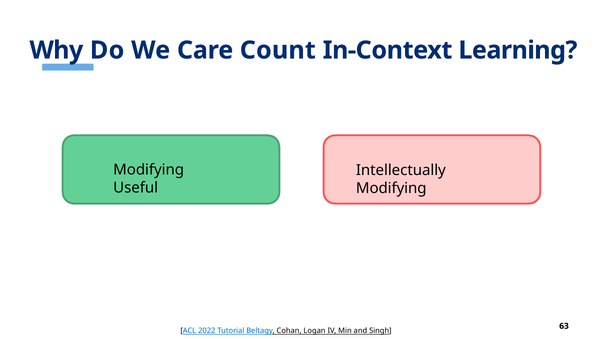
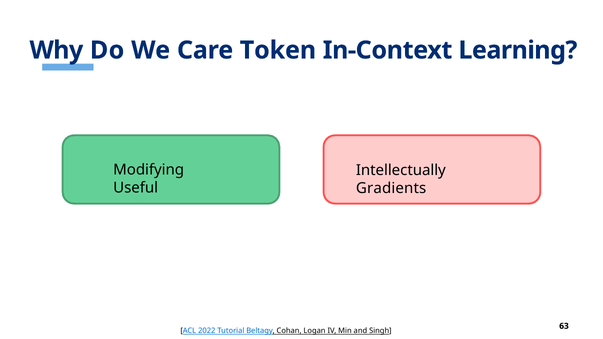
Count: Count -> Token
Modifying at (391, 189): Modifying -> Gradients
